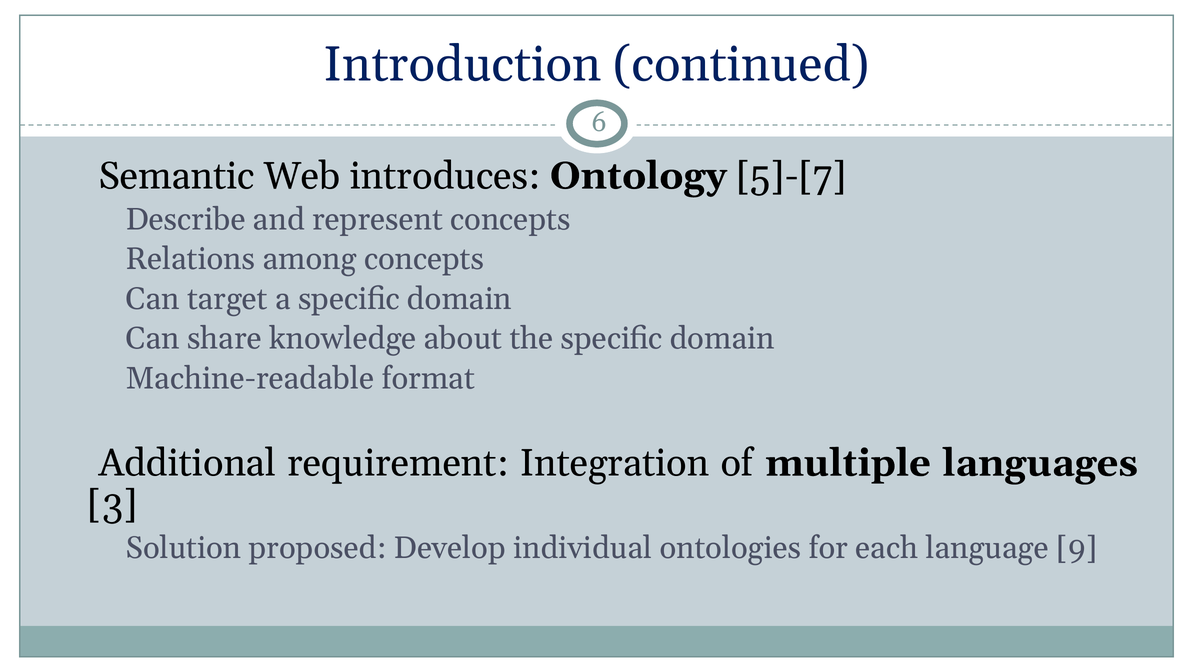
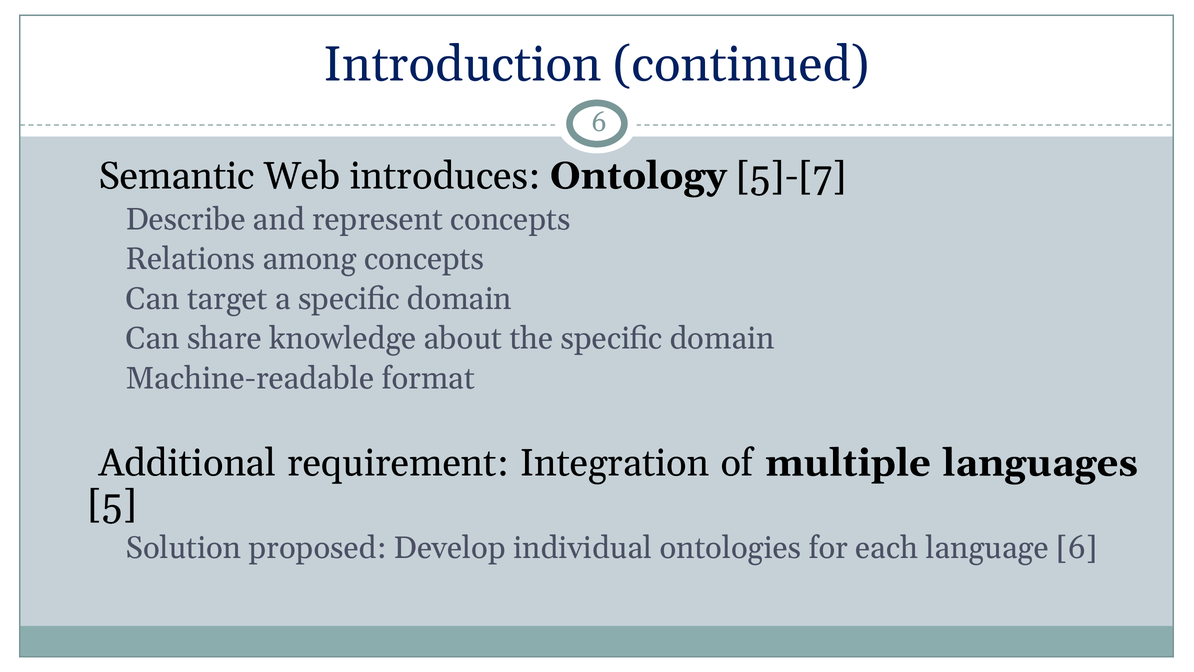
3: 3 -> 5
language 9: 9 -> 6
